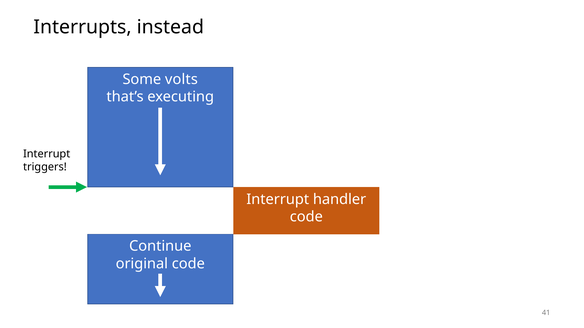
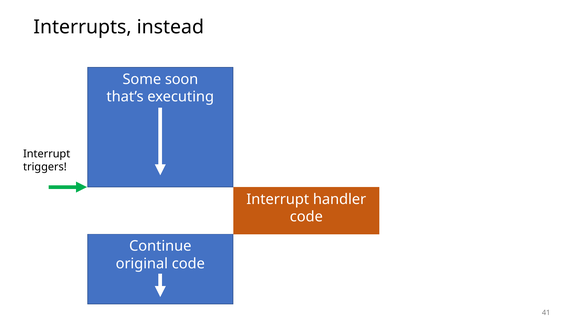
volts: volts -> soon
